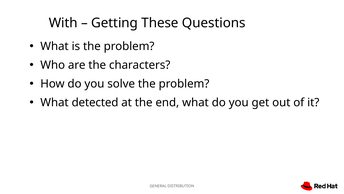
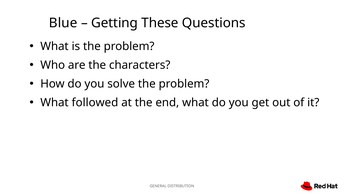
With: With -> Blue
detected: detected -> followed
